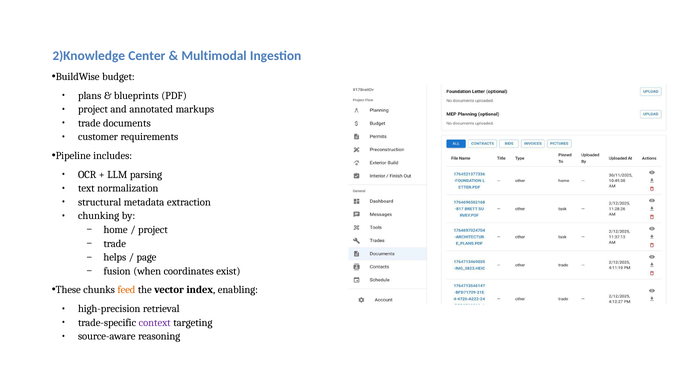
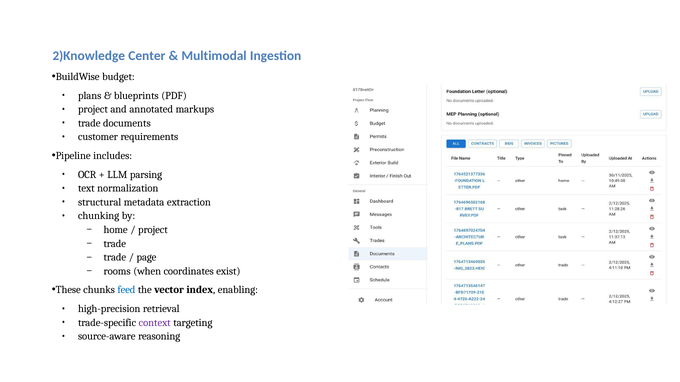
helps at (115, 258): helps -> trade
fusion: fusion -> rooms
feed colour: orange -> blue
